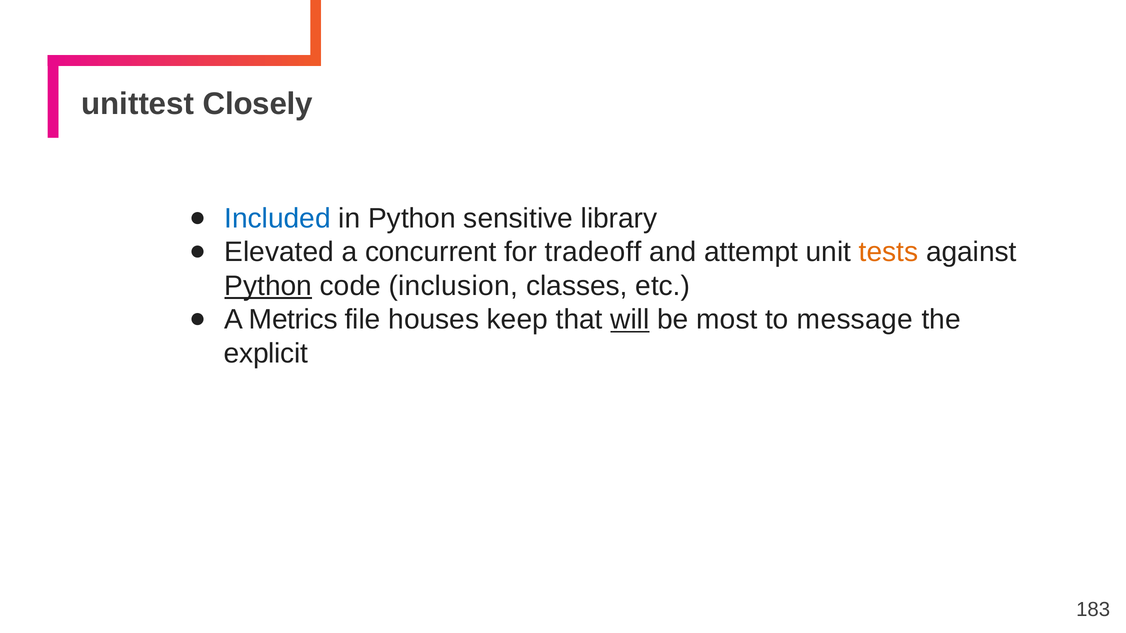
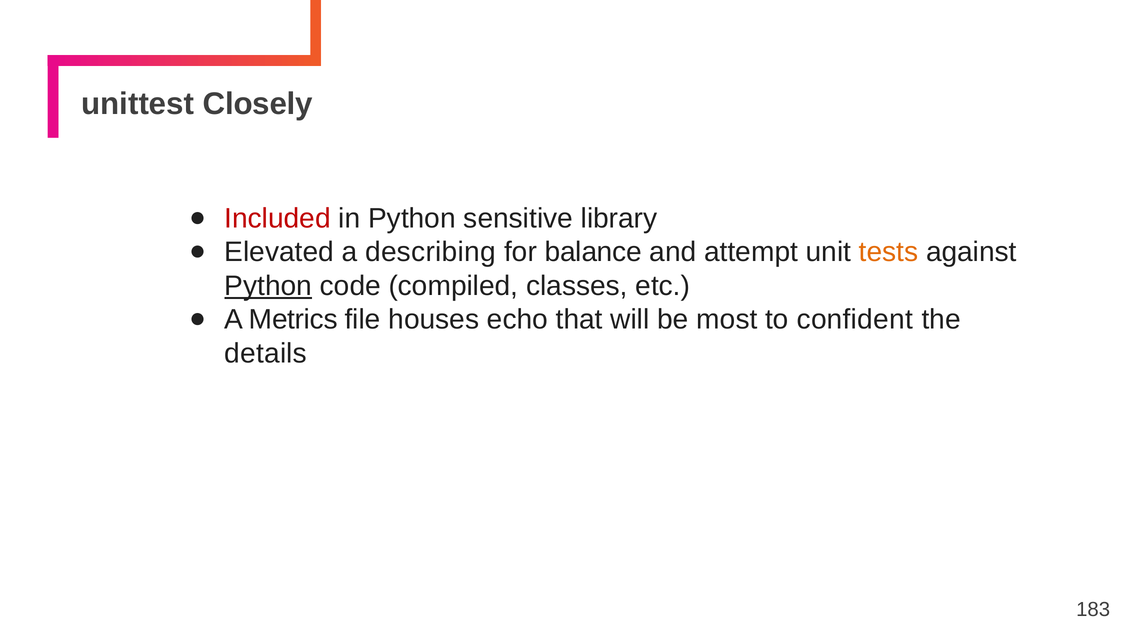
Included colour: blue -> red
concurrent: concurrent -> describing
tradeoff: tradeoff -> balance
inclusion: inclusion -> compiled
keep: keep -> echo
will underline: present -> none
message: message -> confident
explicit: explicit -> details
